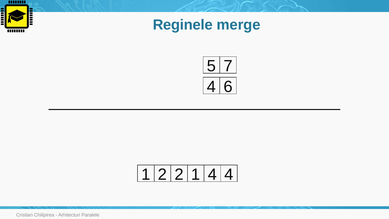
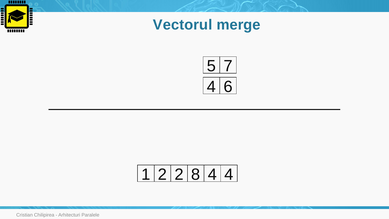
Reginele: Reginele -> Vectorul
2 1: 1 -> 8
